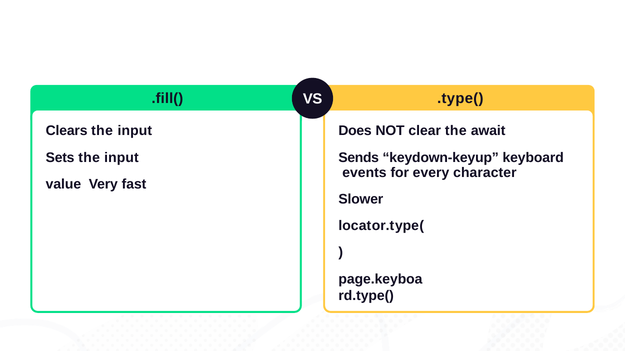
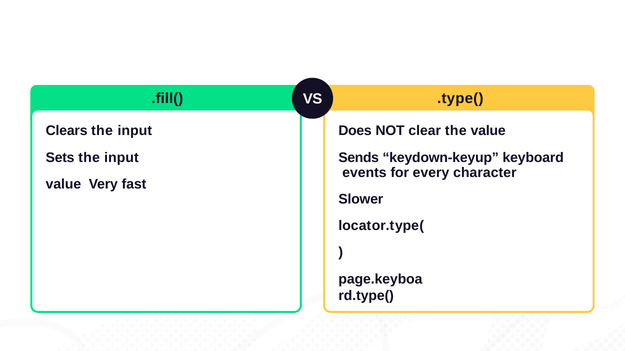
the await: await -> value
